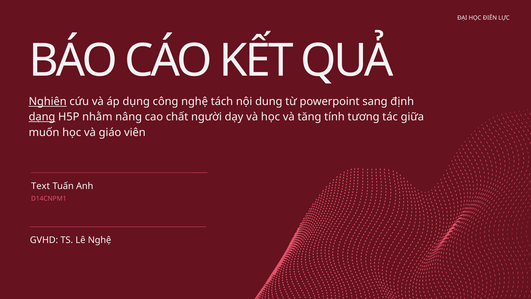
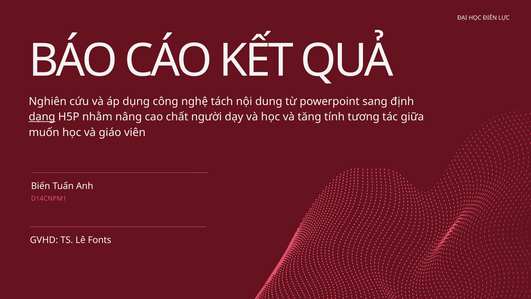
Nghiên underline: present -> none
Text: Text -> Biến
Lê Nghệ: Nghệ -> Fonts
